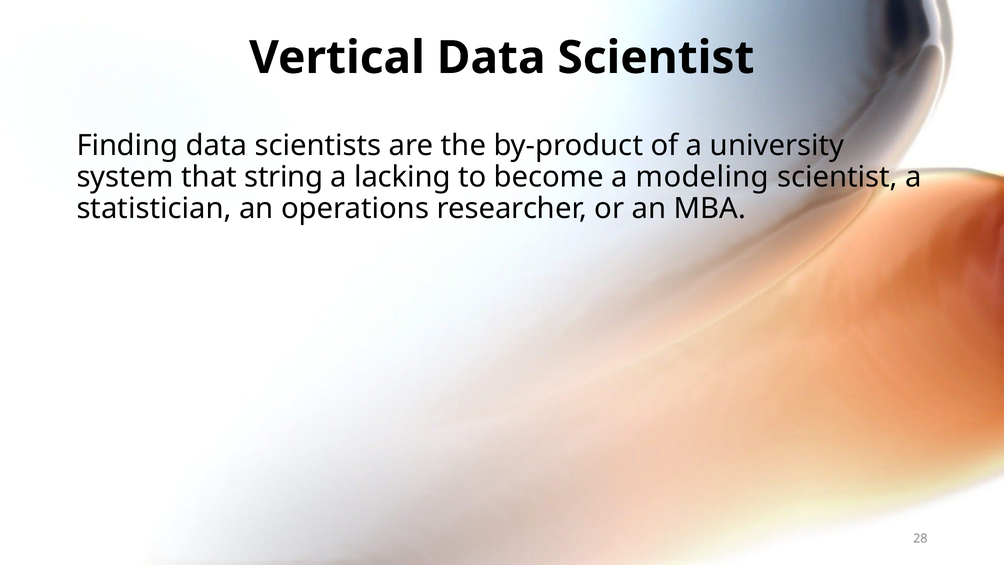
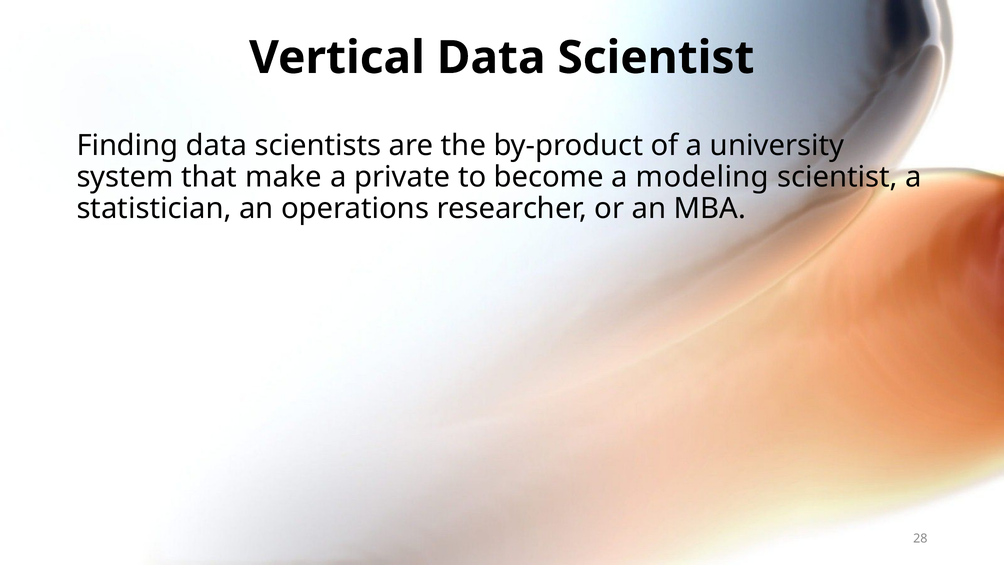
string: string -> make
lacking: lacking -> private
